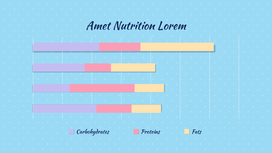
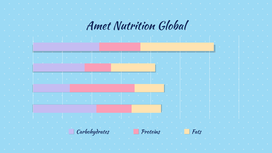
Lorem: Lorem -> Global
